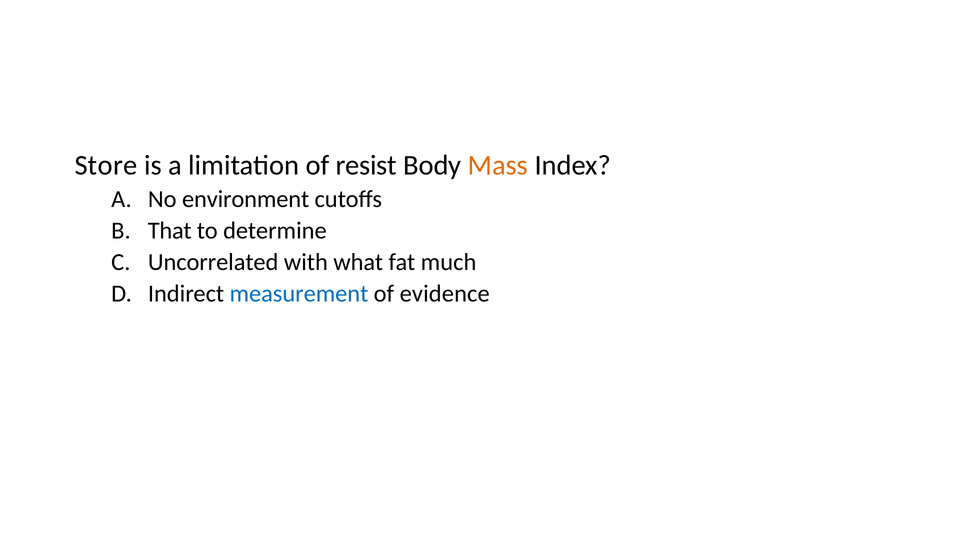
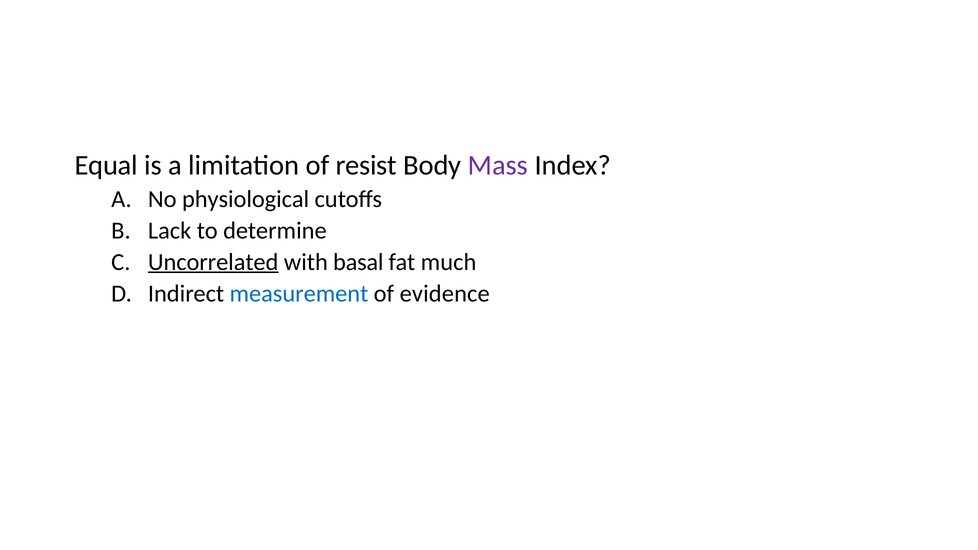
Store: Store -> Equal
Mass colour: orange -> purple
environment: environment -> physiological
That: That -> Lack
Uncorrelated underline: none -> present
what: what -> basal
